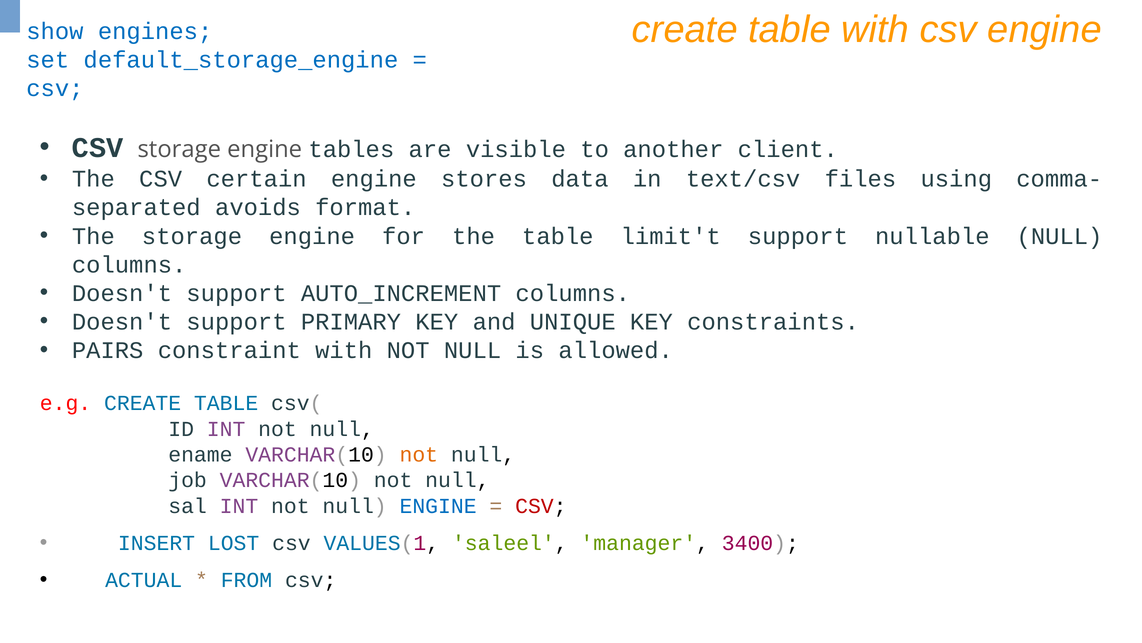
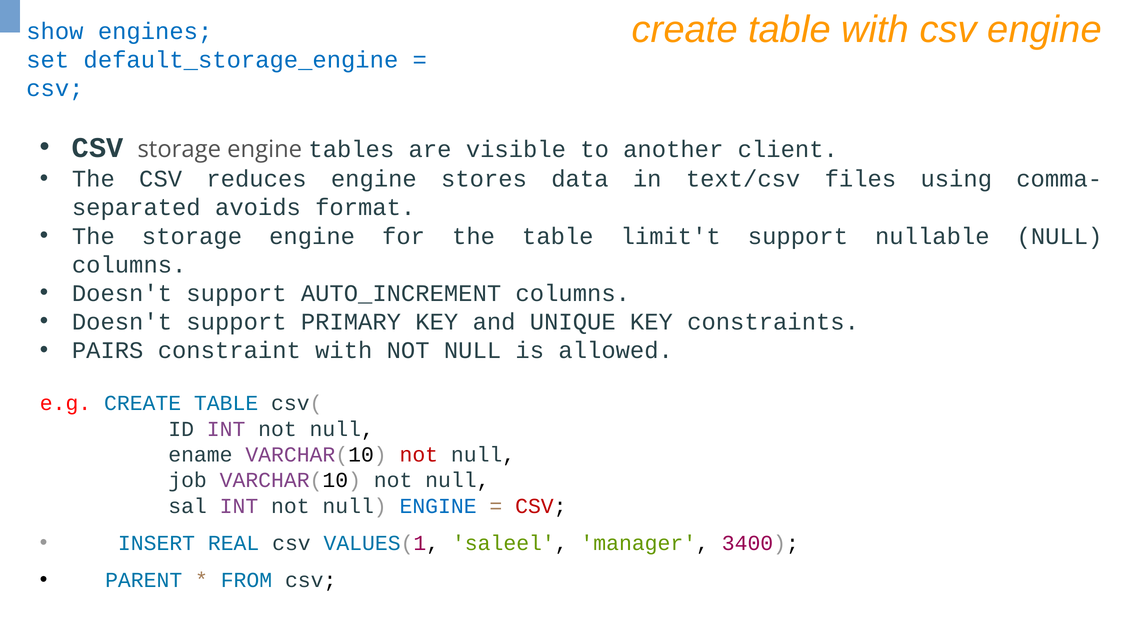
certain: certain -> reduces
not at (419, 454) colour: orange -> red
LOST: LOST -> REAL
ACTUAL: ACTUAL -> PARENT
